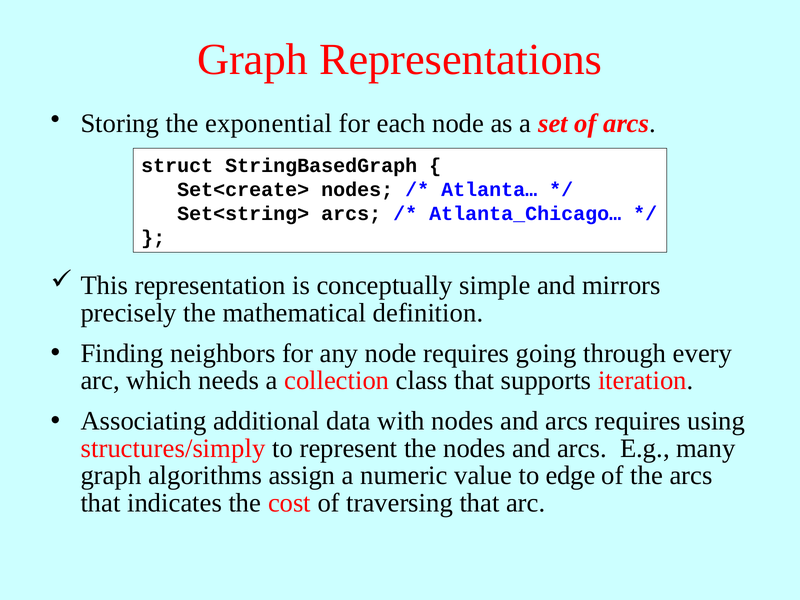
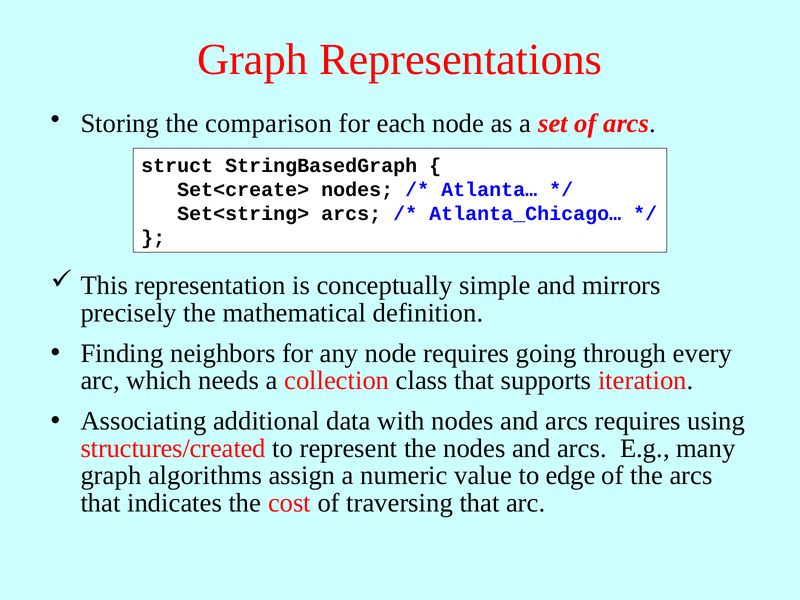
exponential: exponential -> comparison
structures/simply: structures/simply -> structures/created
